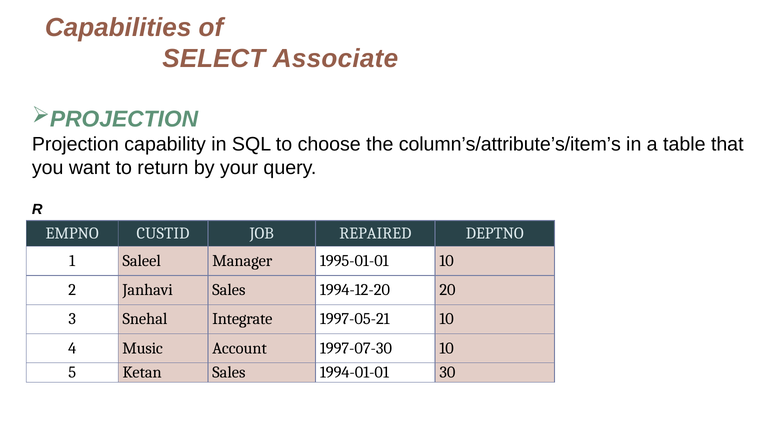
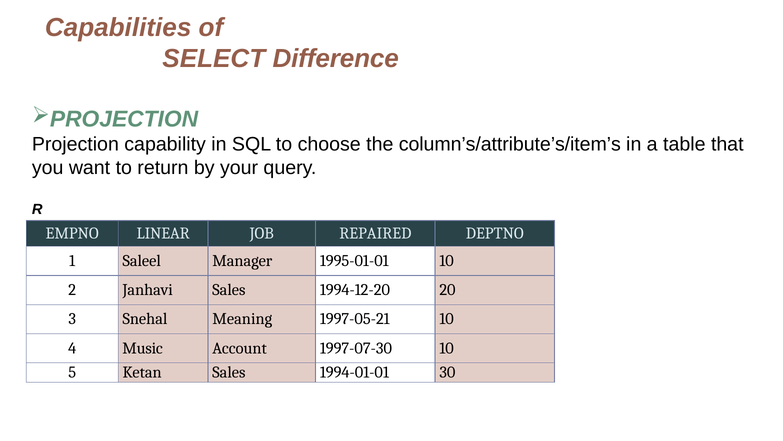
Associate: Associate -> Difference
CUSTID: CUSTID -> LINEAR
Integrate: Integrate -> Meaning
